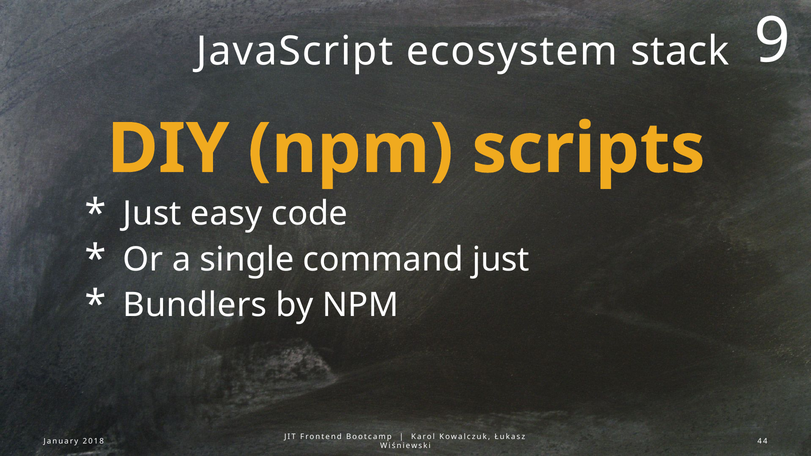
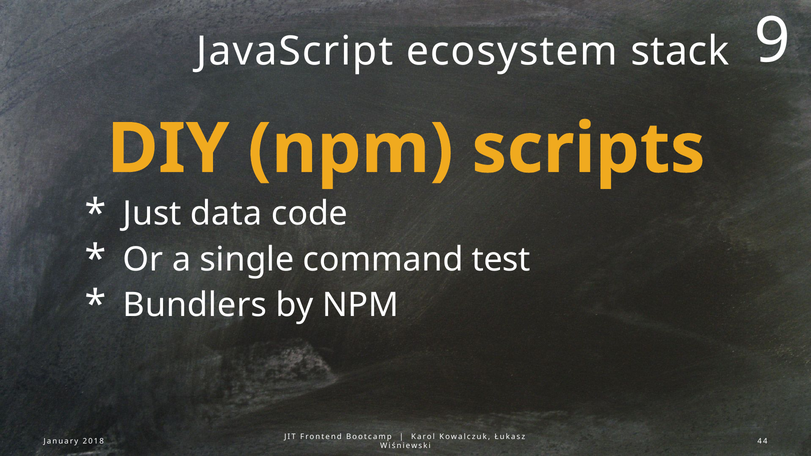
easy: easy -> data
command just: just -> test
